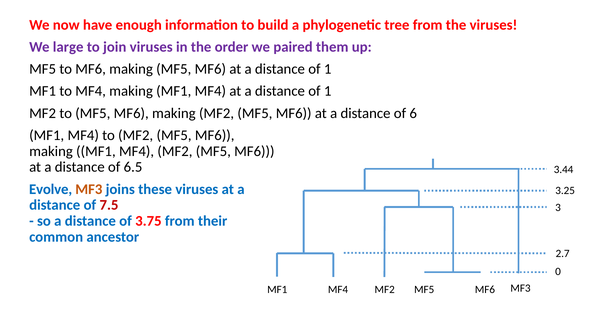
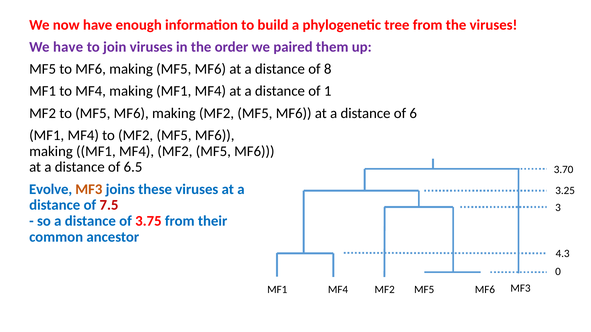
We large: large -> have
1 at (328, 69): 1 -> 8
3.44: 3.44 -> 3.70
2.7: 2.7 -> 4.3
